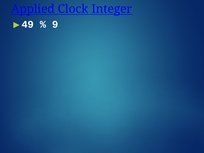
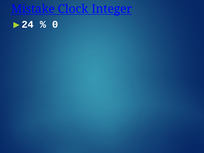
Applied: Applied -> Mistake
49: 49 -> 24
9: 9 -> 0
